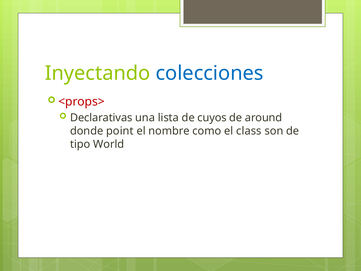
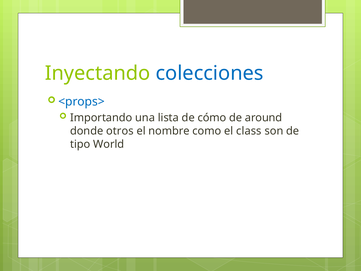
<props> colour: red -> blue
Declarativas: Declarativas -> Importando
cuyos: cuyos -> cómo
point: point -> otros
